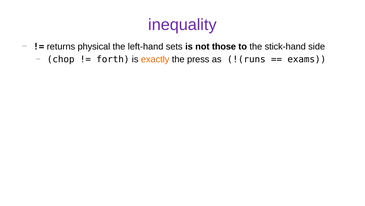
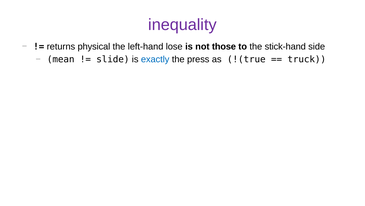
sets: sets -> lose
chop: chop -> mean
forth: forth -> slide
exactly colour: orange -> blue
!(runs: !(runs -> !(true
exams: exams -> truck
